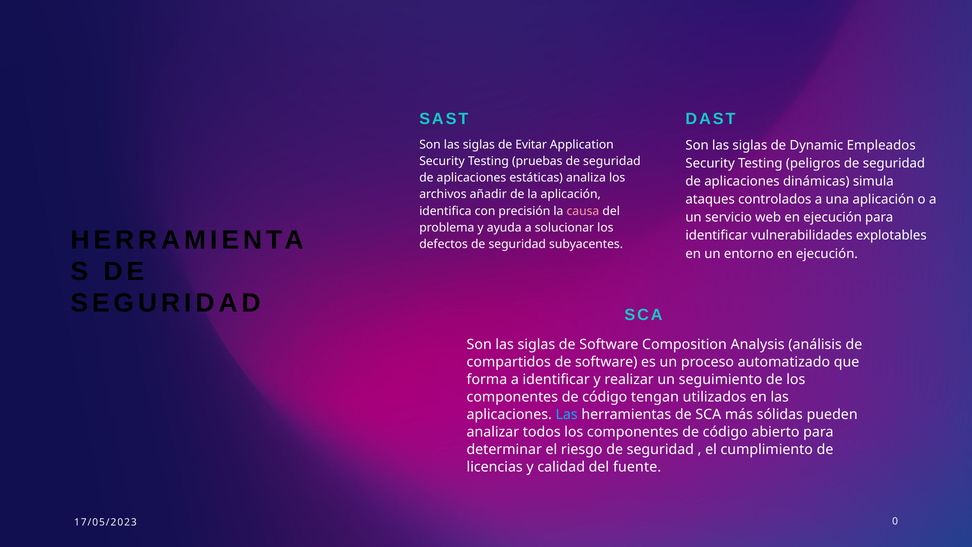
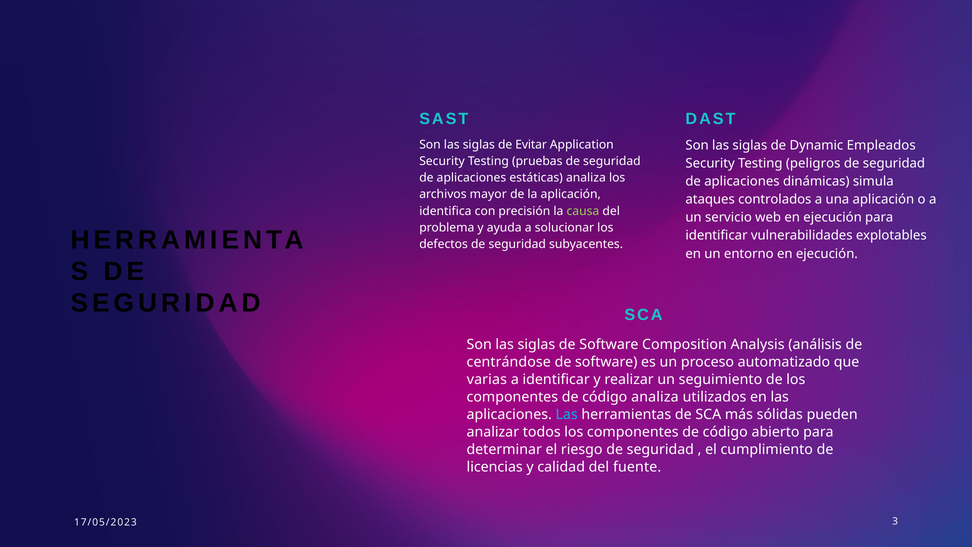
añadir: añadir -> mayor
causa colour: pink -> light green
compartidos: compartidos -> centrándose
forma: forma -> varias
código tengan: tengan -> analiza
0: 0 -> 3
